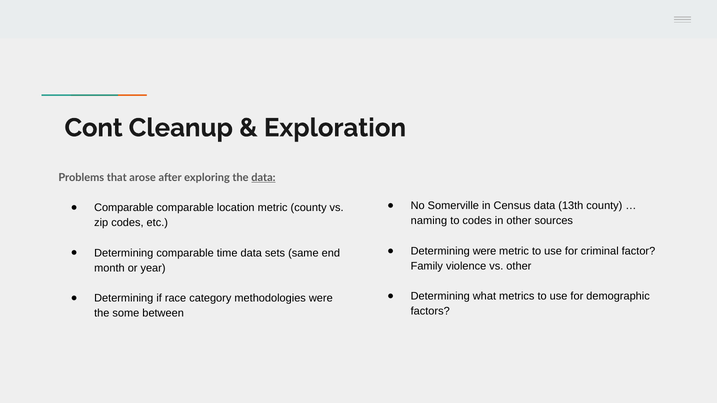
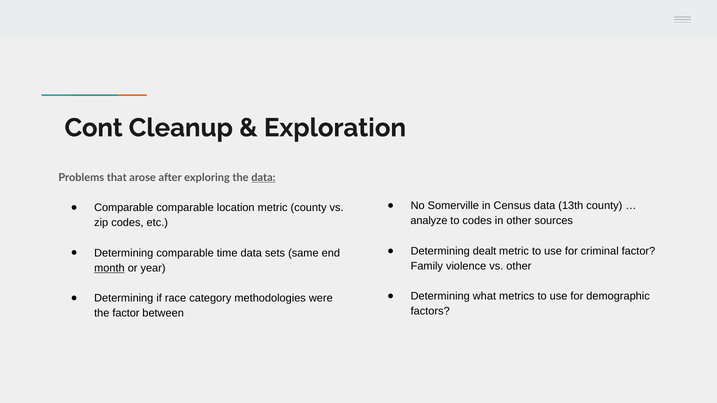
naming: naming -> analyze
Determining were: were -> dealt
month underline: none -> present
the some: some -> factor
